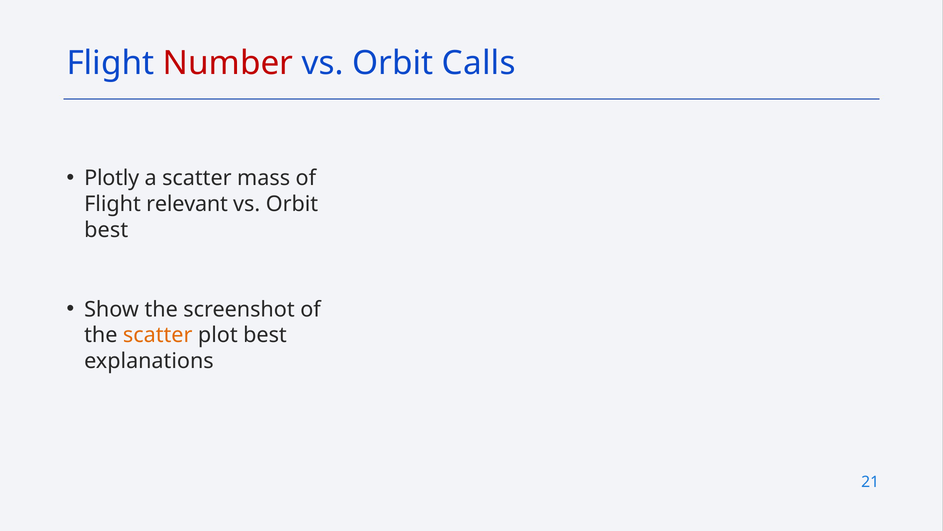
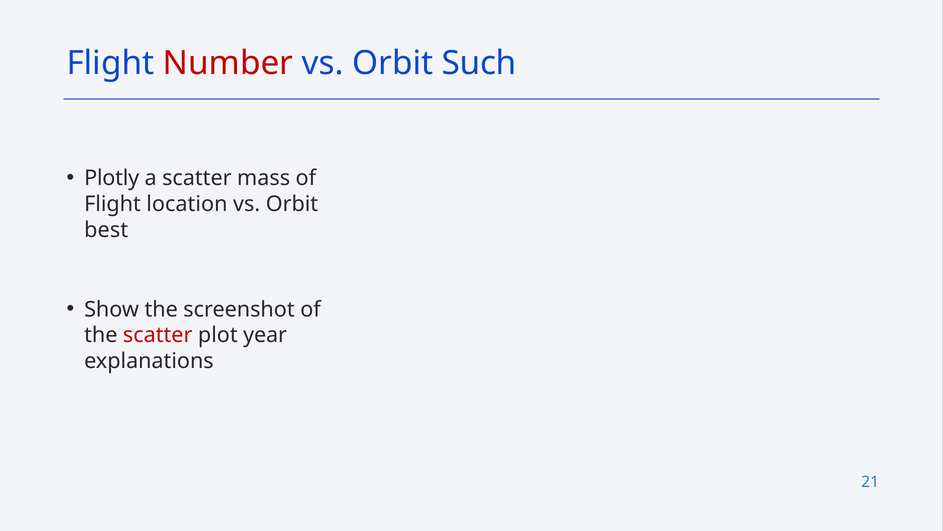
Calls: Calls -> Such
relevant: relevant -> location
scatter at (158, 335) colour: orange -> red
plot best: best -> year
